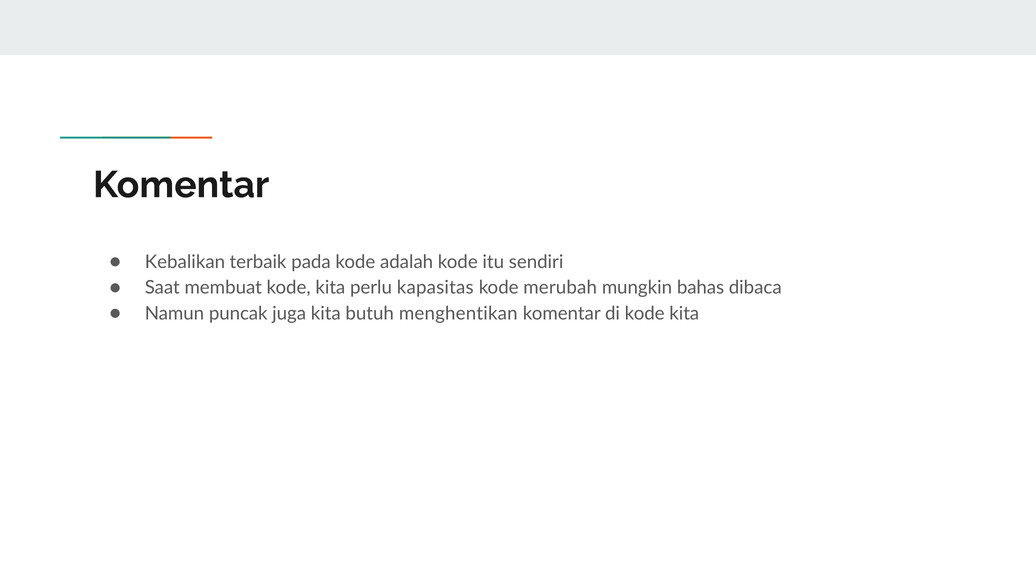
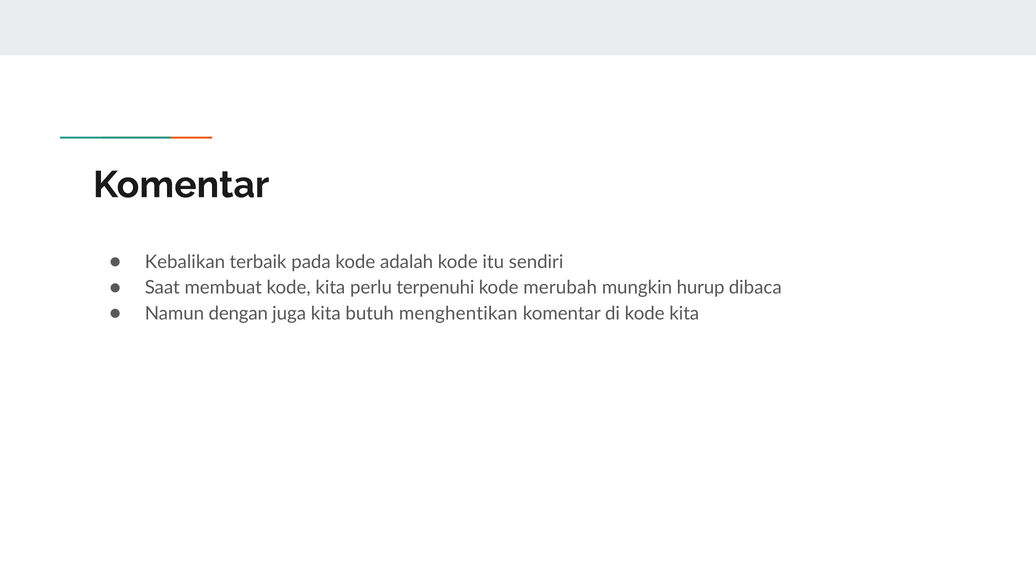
kapasitas: kapasitas -> terpenuhi
bahas: bahas -> hurup
puncak: puncak -> dengan
